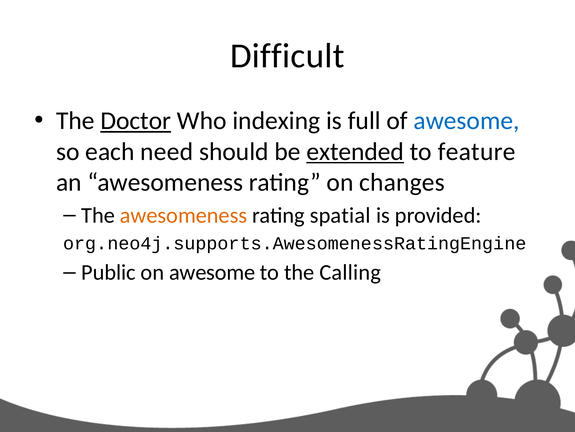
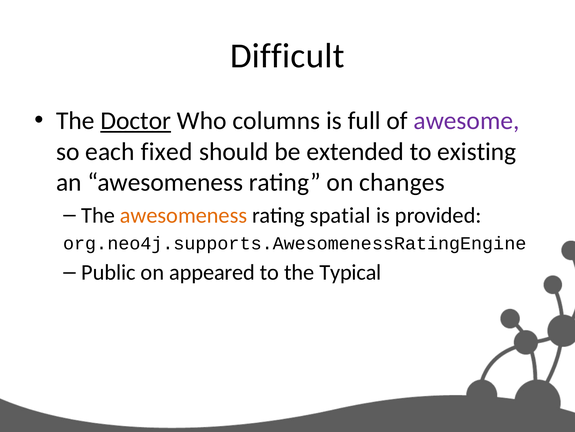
indexing: indexing -> columns
awesome at (467, 121) colour: blue -> purple
need: need -> fixed
extended underline: present -> none
feature: feature -> existing
on awesome: awesome -> appeared
Calling: Calling -> Typical
